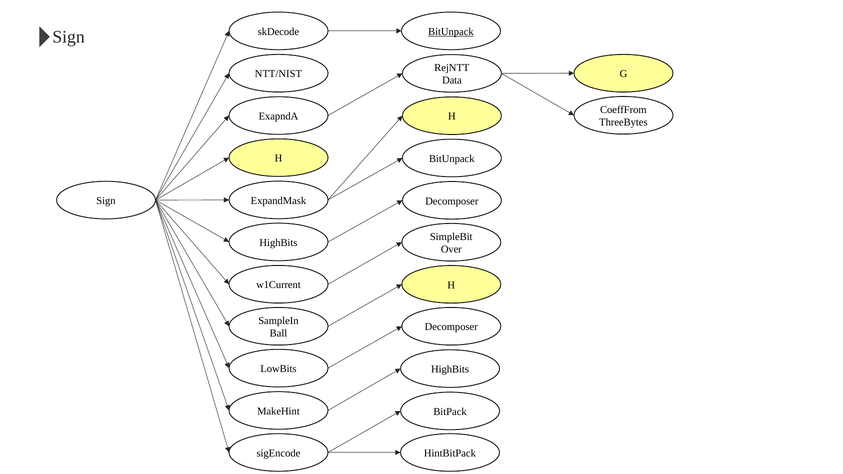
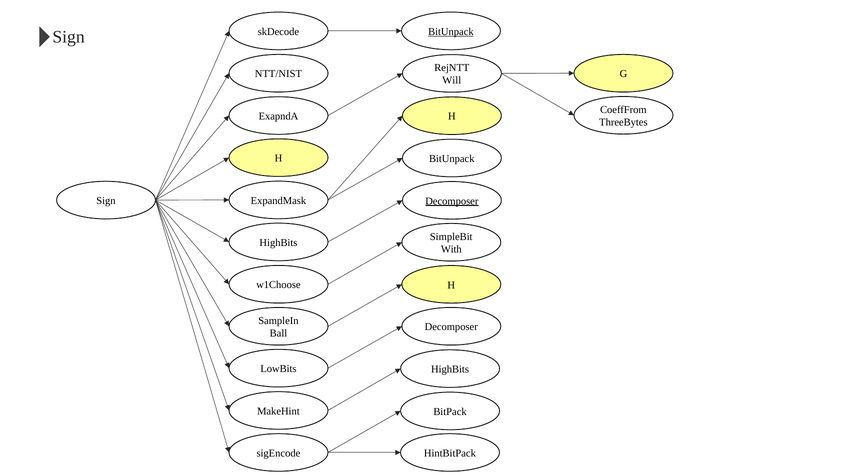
Data: Data -> Will
Decomposer at (452, 201) underline: none -> present
Over: Over -> With
w1Current: w1Current -> w1Choose
